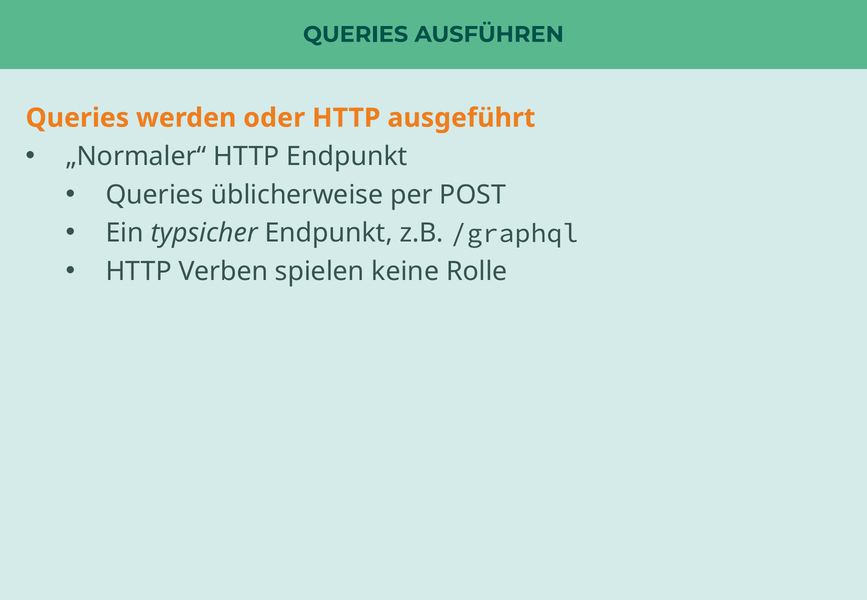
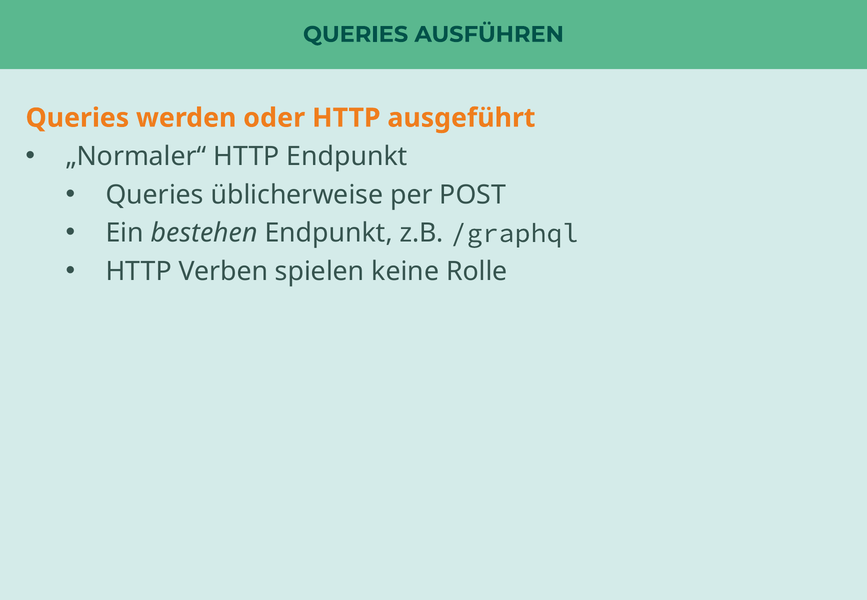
typsicher: typsicher -> bestehen
